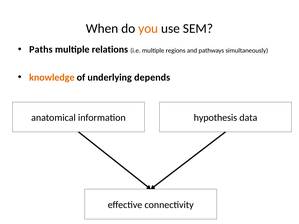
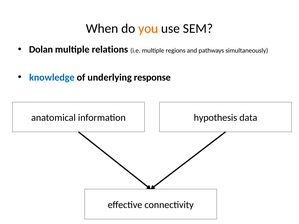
Paths: Paths -> Dolan
knowledge colour: orange -> blue
depends: depends -> response
